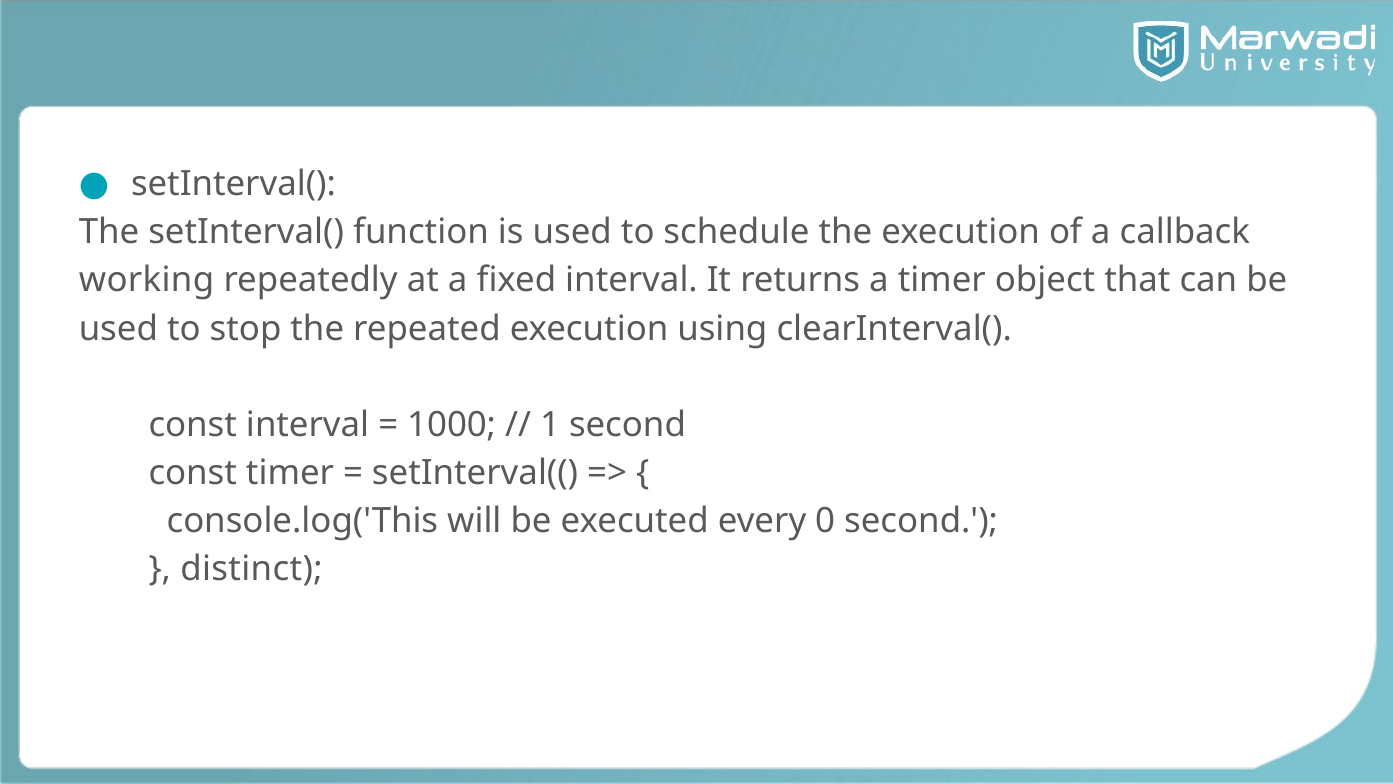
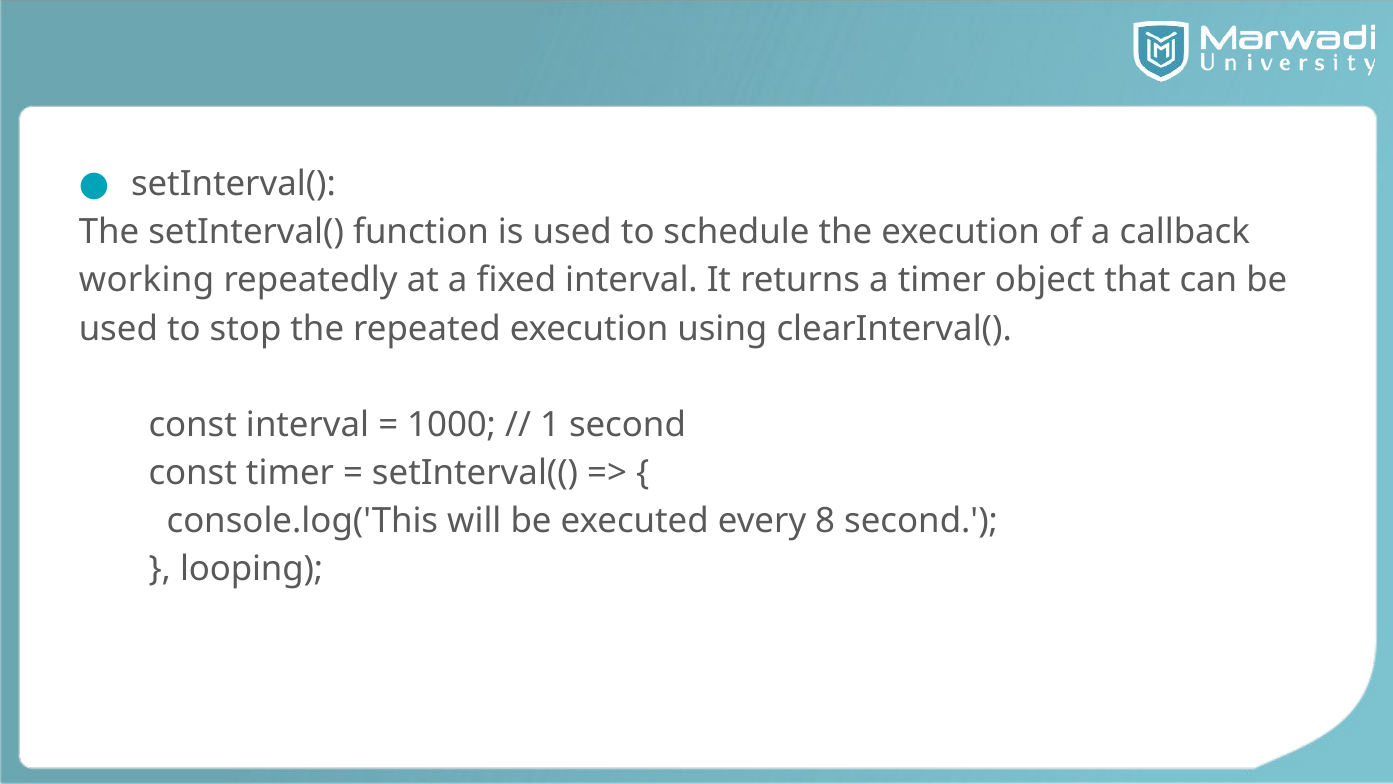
0: 0 -> 8
distinct: distinct -> looping
